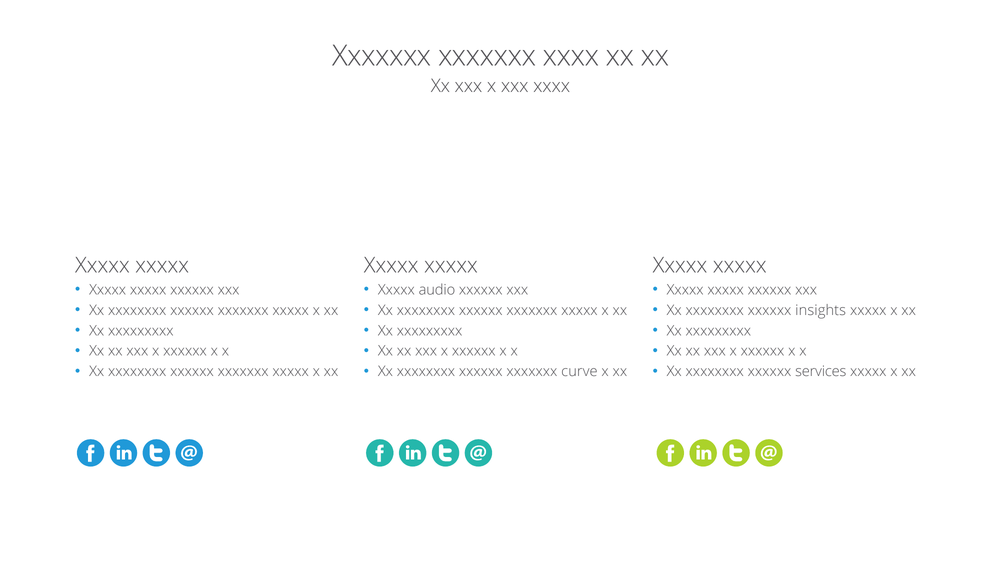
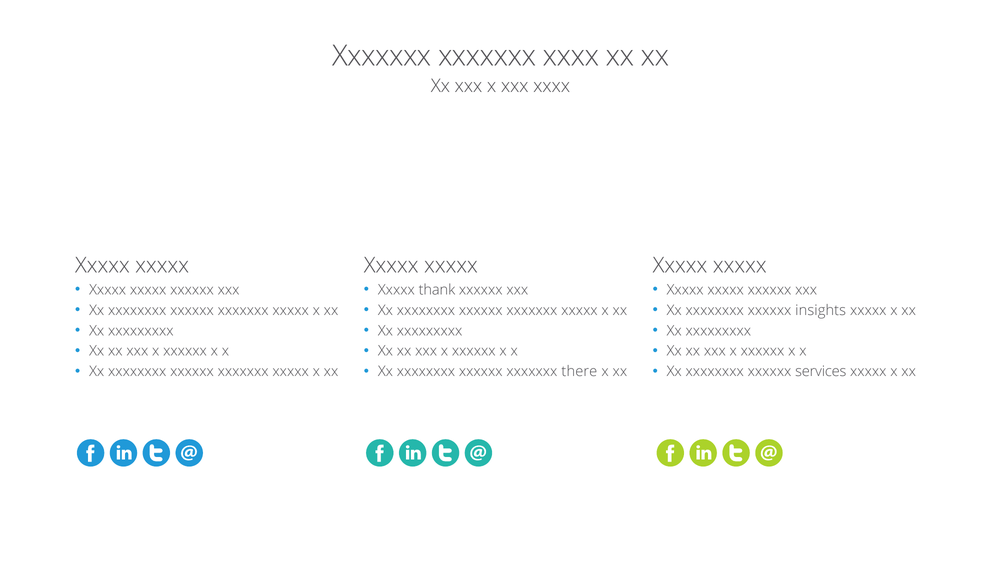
audio: audio -> thank
curve: curve -> there
